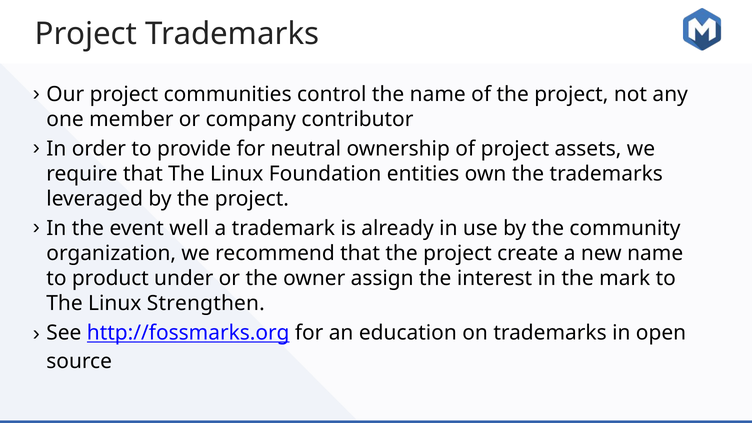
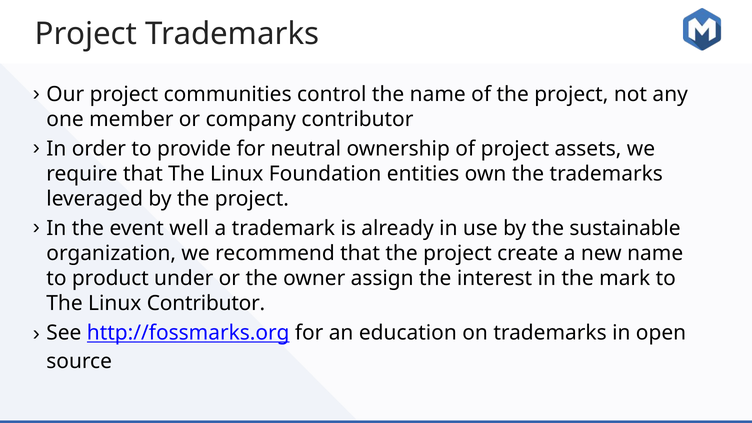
community: community -> sustainable
Linux Strengthen: Strengthen -> Contributor
